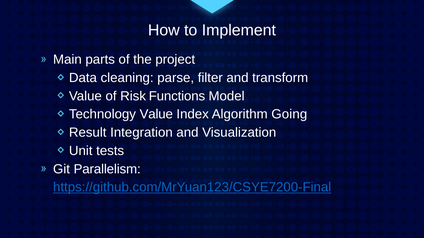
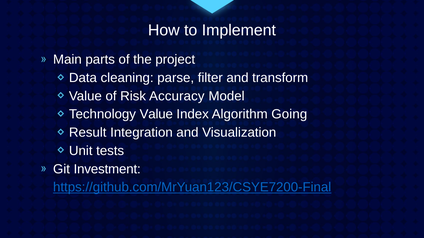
Functions: Functions -> Accuracy
Parallelism: Parallelism -> Investment
